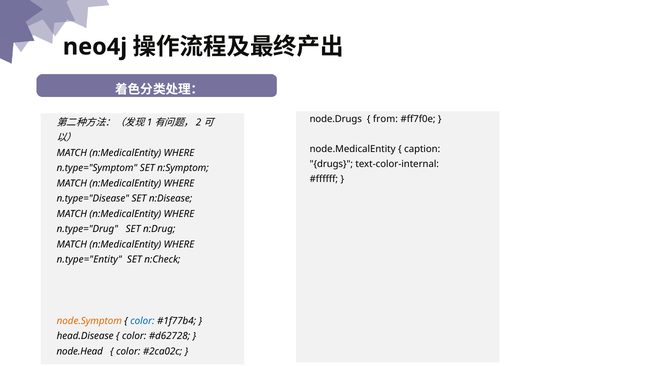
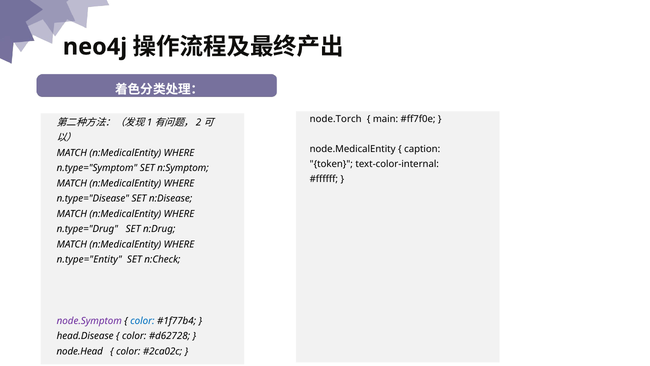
node.Drugs: node.Drugs -> node.Torch
from: from -> main
drugs: drugs -> token
node.Symptom colour: orange -> purple
